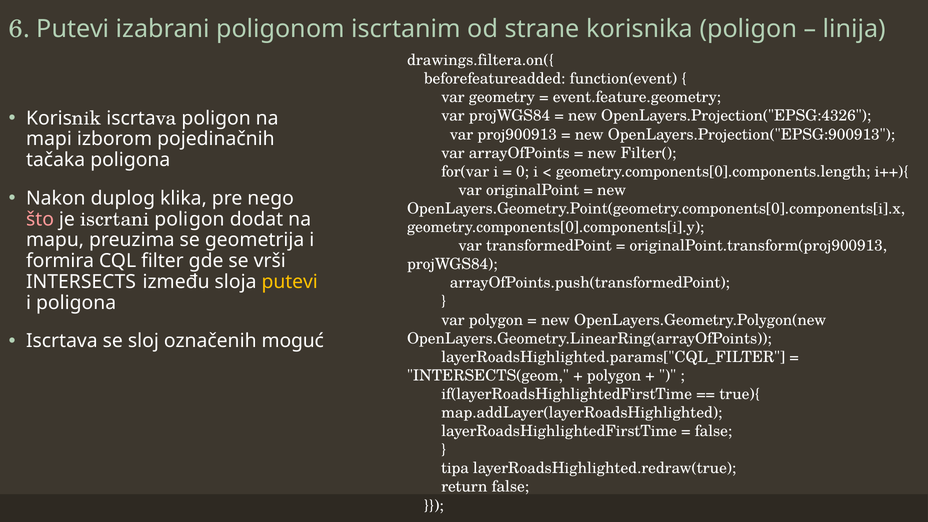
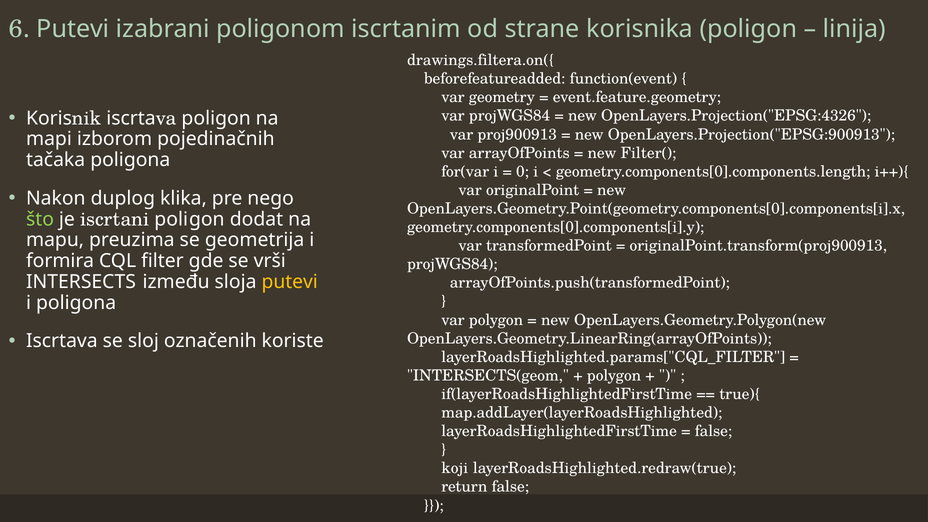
što colour: pink -> light green
moguć: moguć -> koriste
tipa: tipa -> koji
